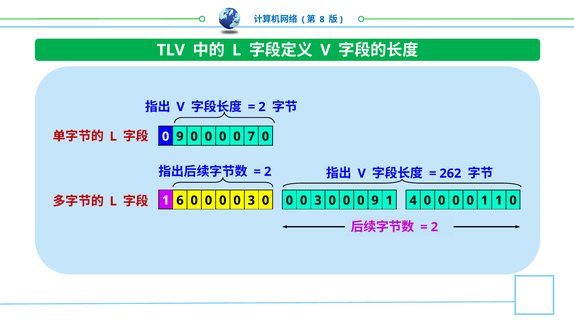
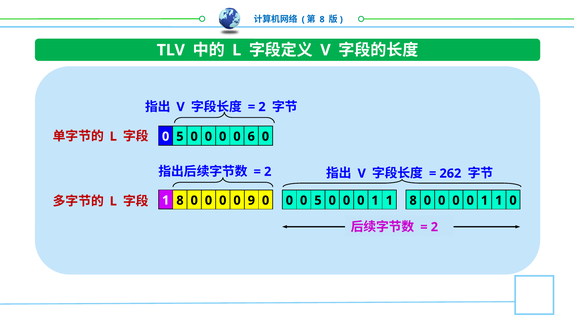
9 at (180, 136): 9 -> 5
7: 7 -> 6
6 at (180, 200): 6 -> 8
3 at (251, 200): 3 -> 9
3 at (318, 200): 3 -> 5
9 at (375, 200): 9 -> 1
4 at (413, 200): 4 -> 8
